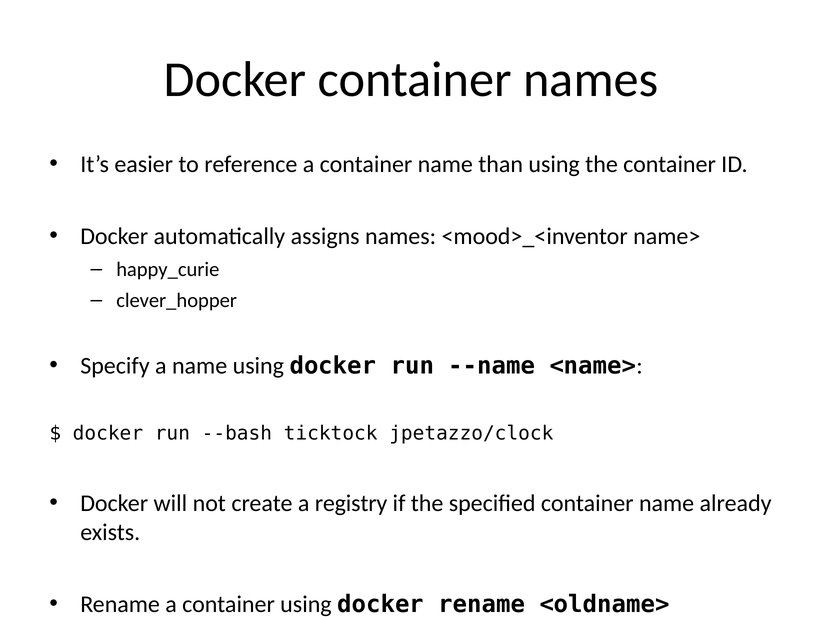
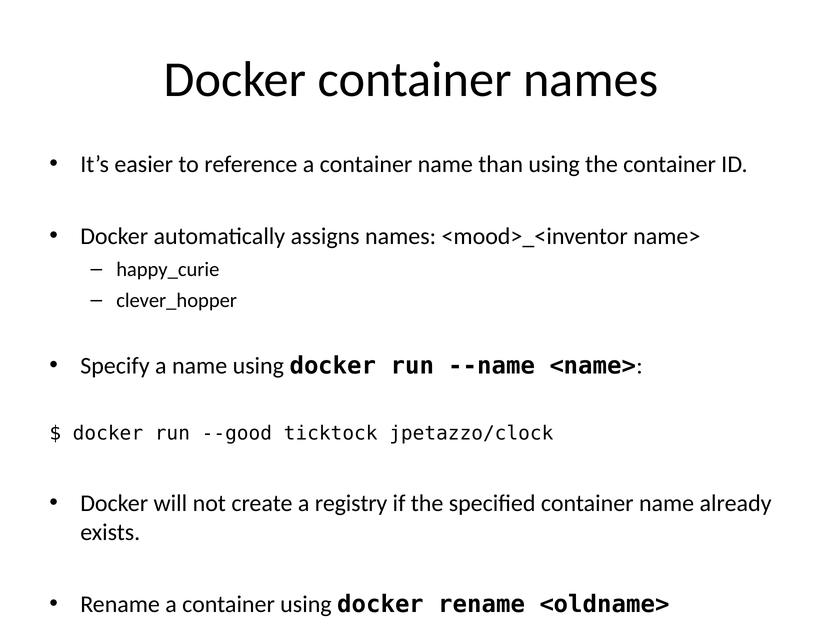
--bash: --bash -> --good
